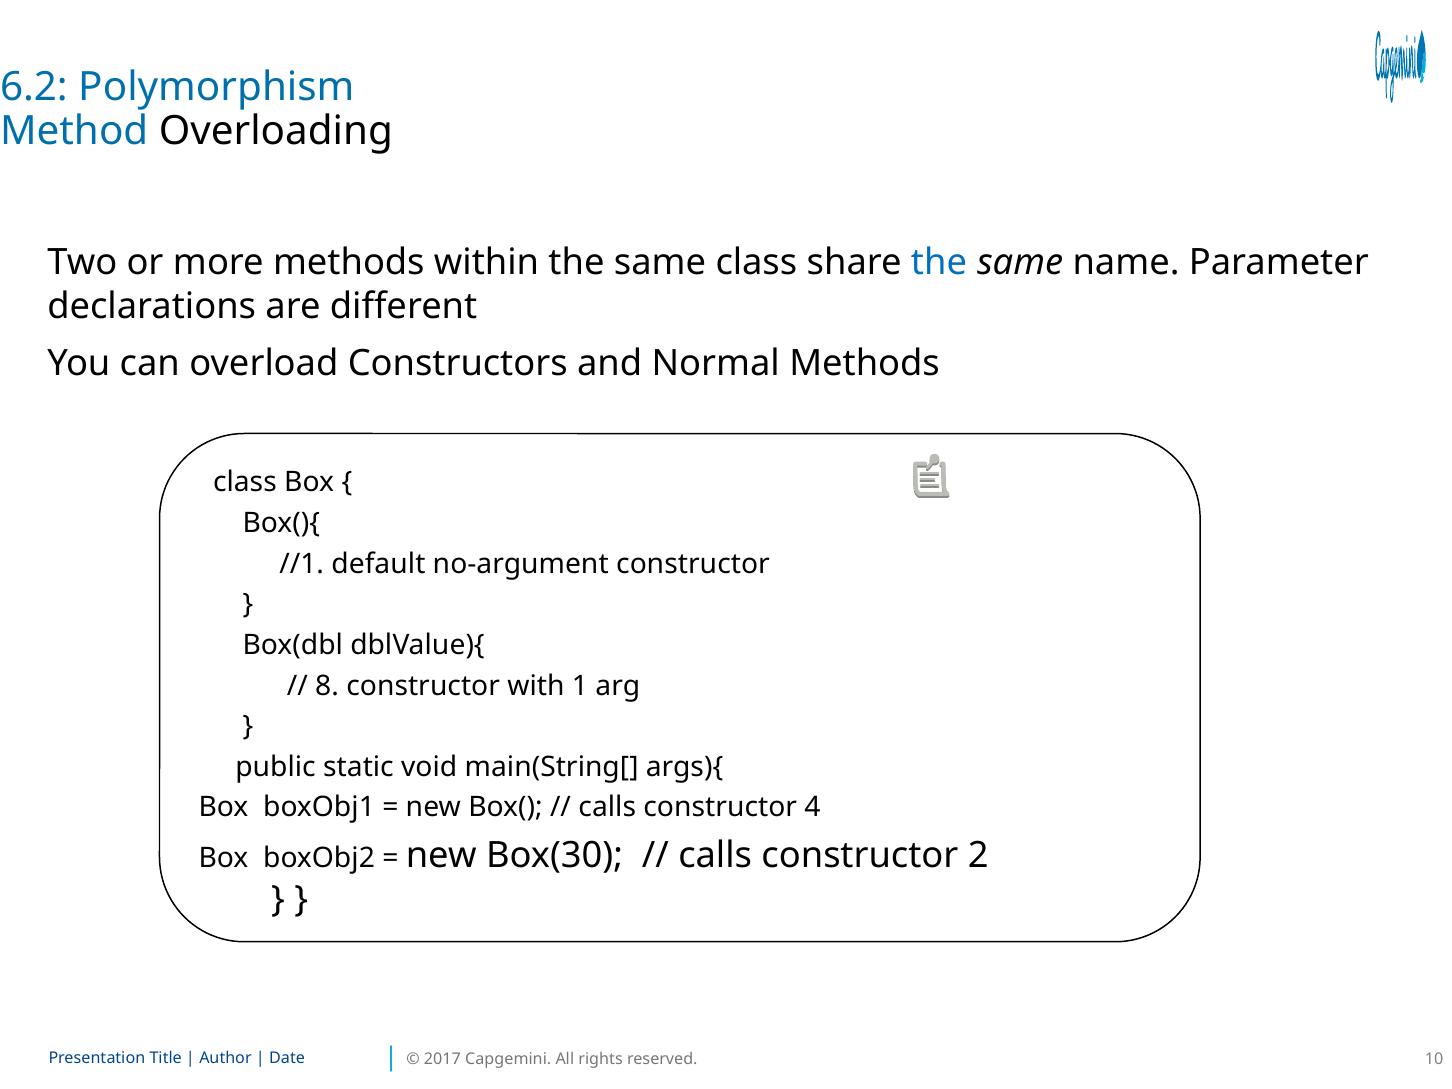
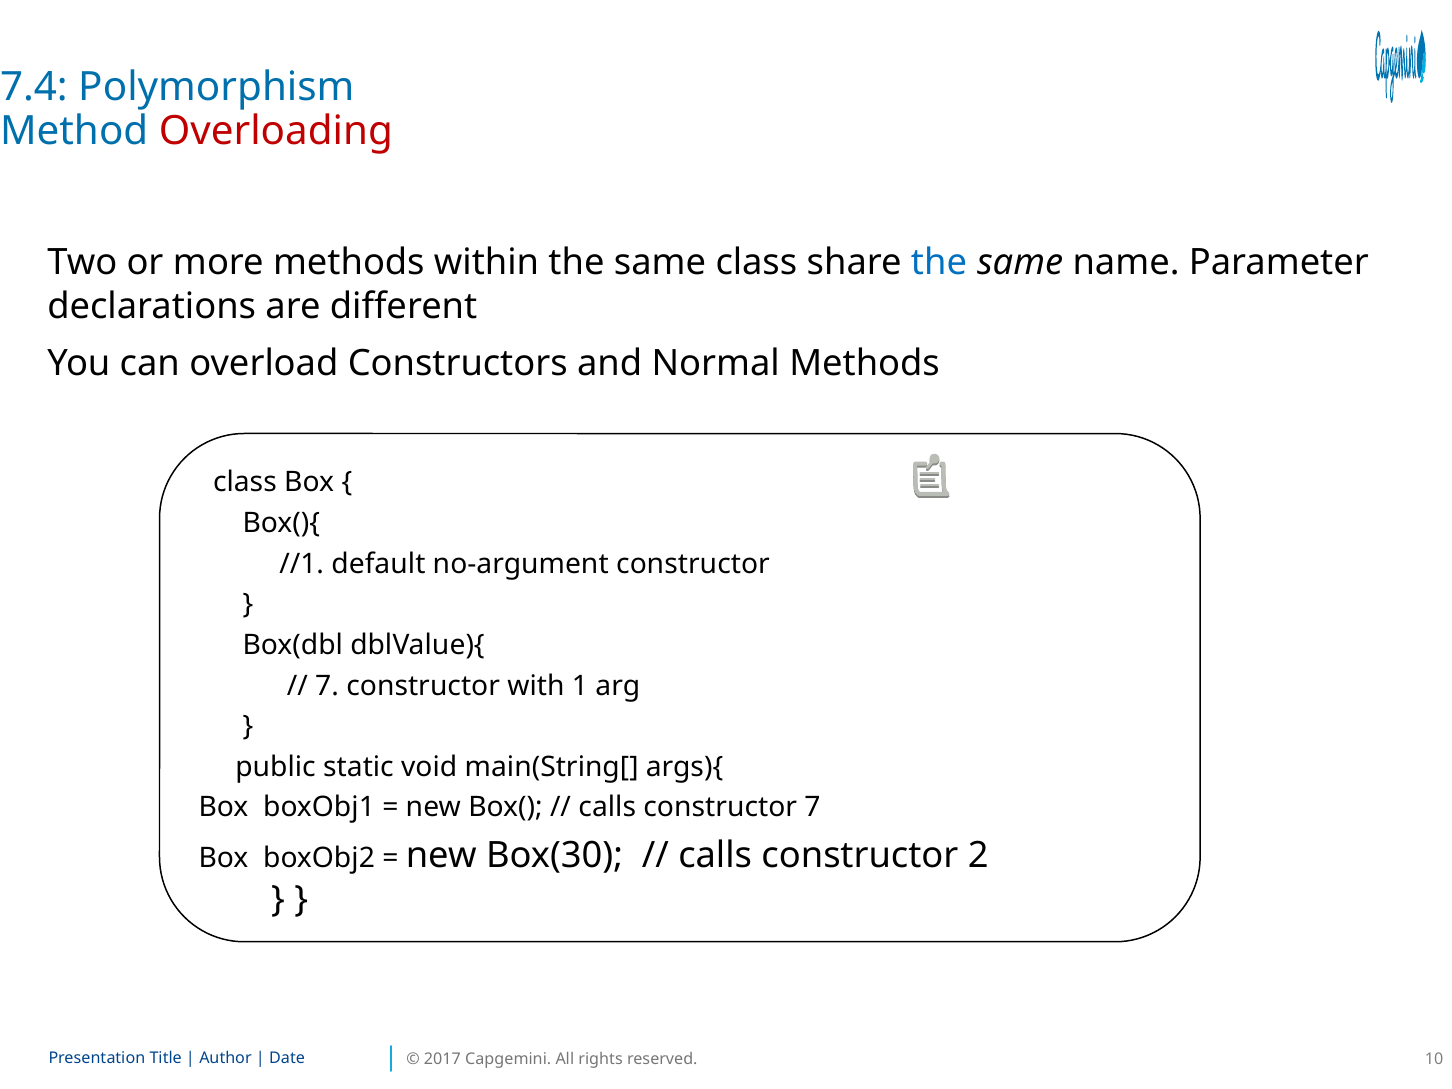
6.2: 6.2 -> 7.4
Overloading colour: black -> red
8 at (327, 686): 8 -> 7
constructor 4: 4 -> 7
